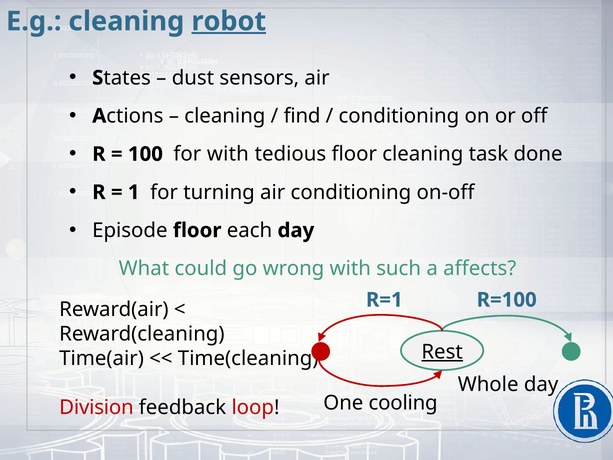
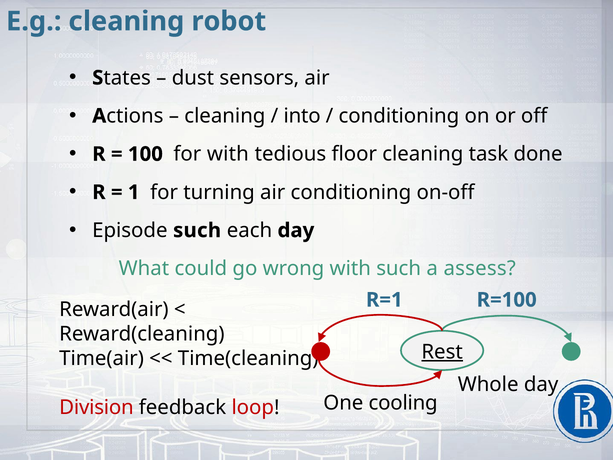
robot underline: present -> none
find: find -> into
Episode floor: floor -> such
affects: affects -> assess
